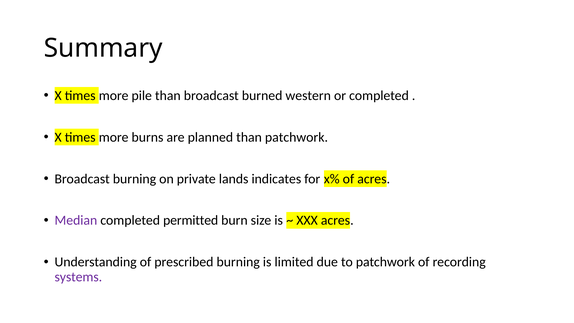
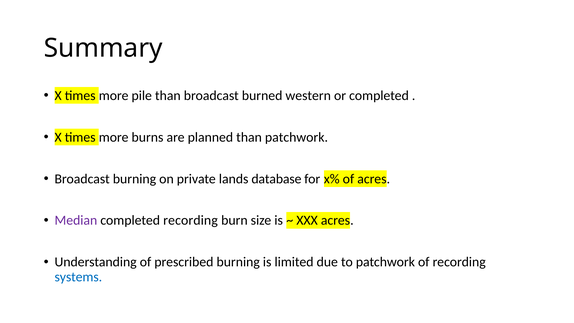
indicates: indicates -> database
completed permitted: permitted -> recording
systems colour: purple -> blue
